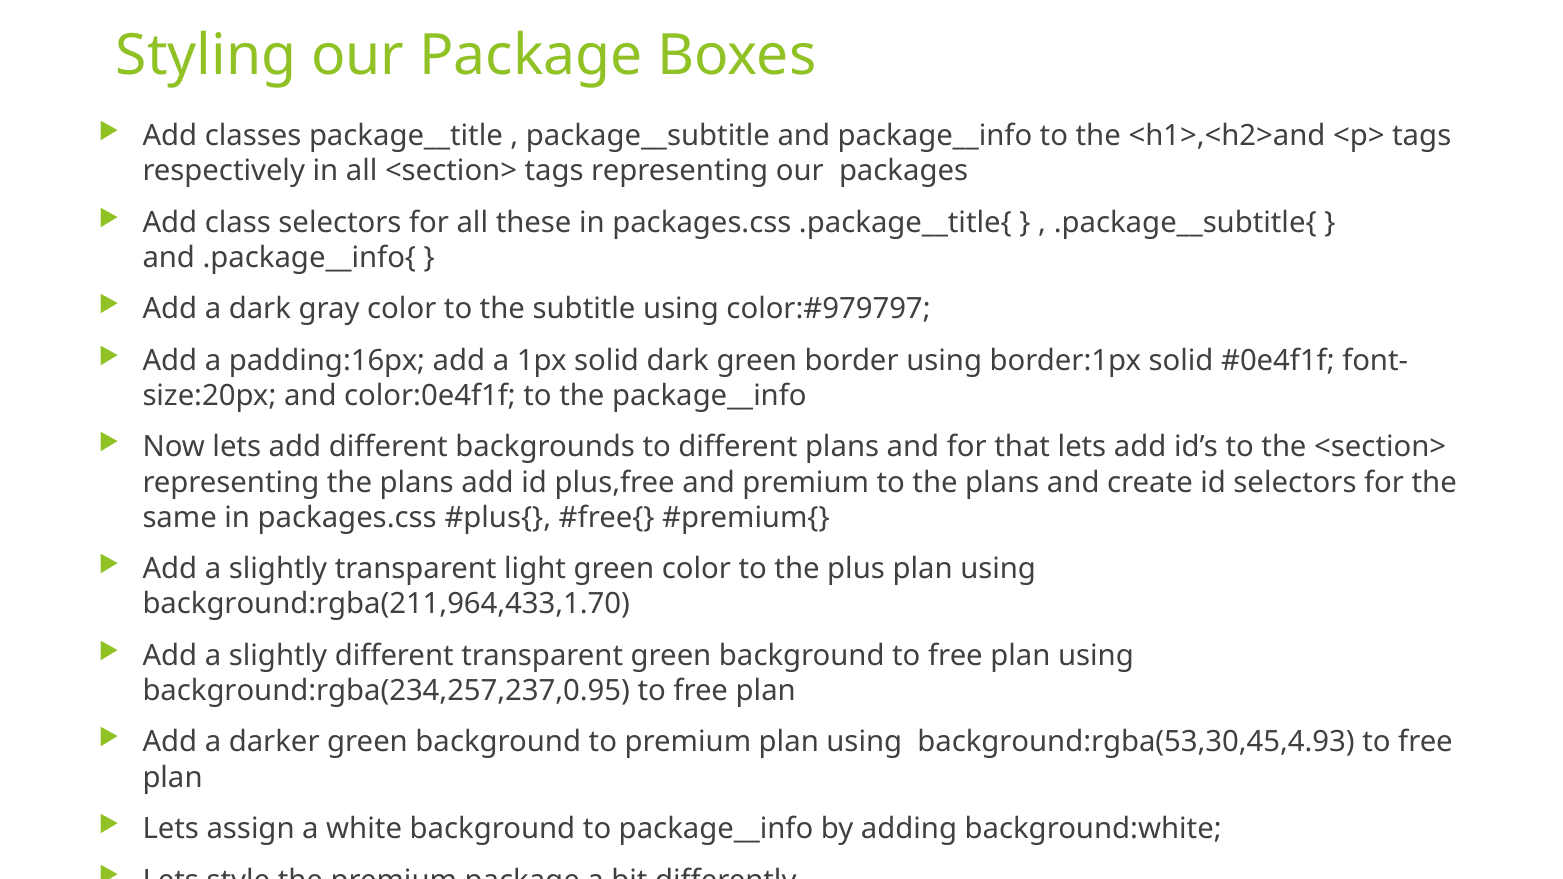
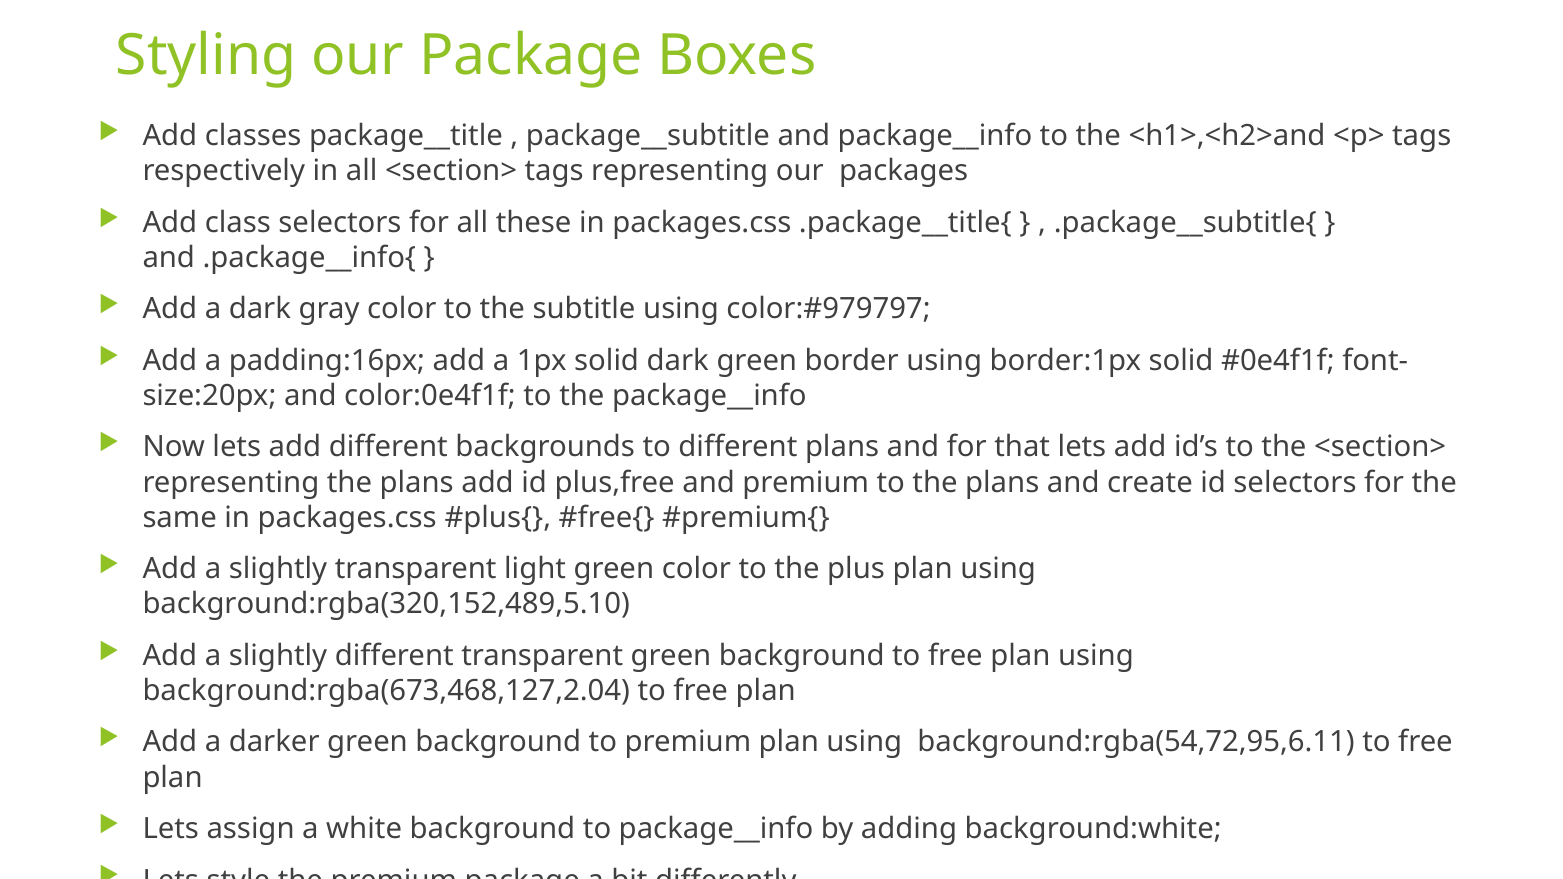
background:rgba(211,964,433,1.70: background:rgba(211,964,433,1.70 -> background:rgba(320,152,489,5.10
background:rgba(234,257,237,0.95: background:rgba(234,257,237,0.95 -> background:rgba(673,468,127,2.04
background:rgba(53,30,45,4.93: background:rgba(53,30,45,4.93 -> background:rgba(54,72,95,6.11
